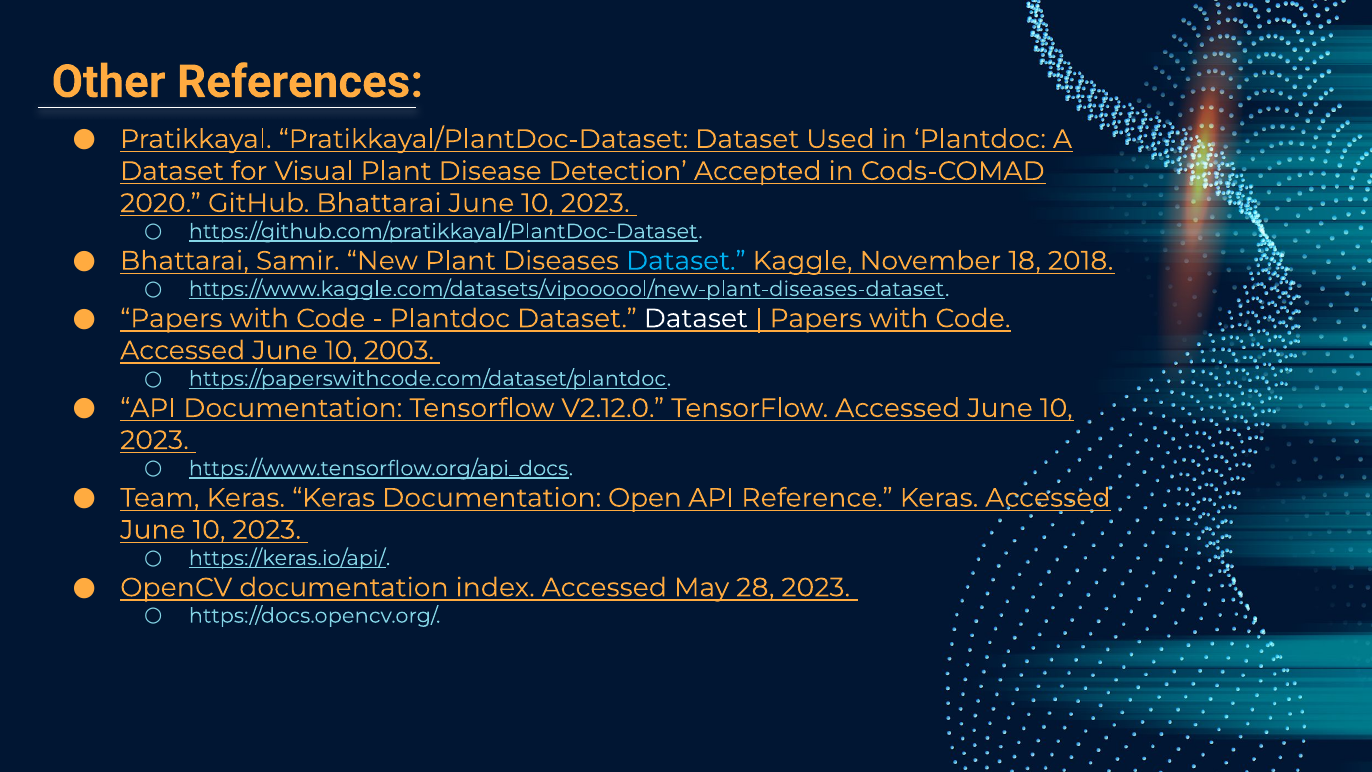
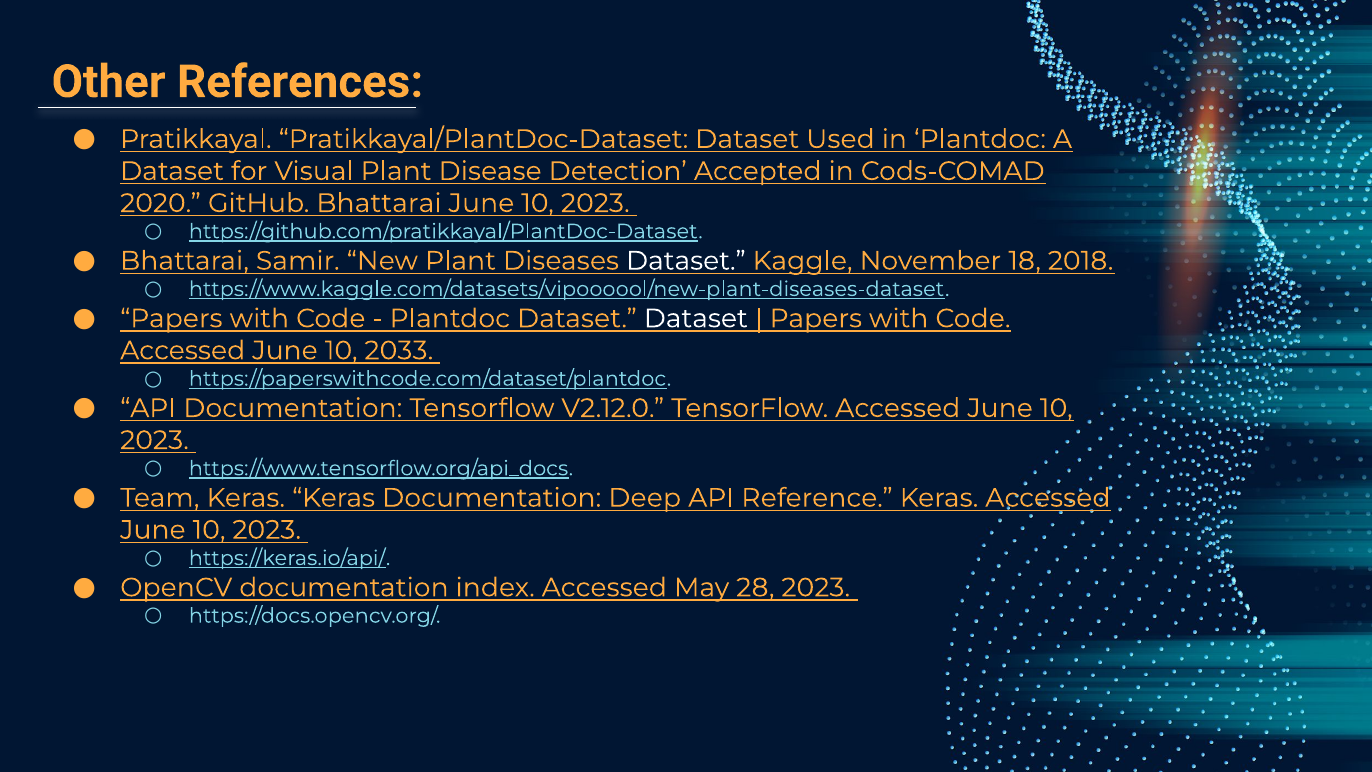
Dataset at (686, 261) colour: light blue -> white
2003: 2003 -> 2033
Open: Open -> Deep
